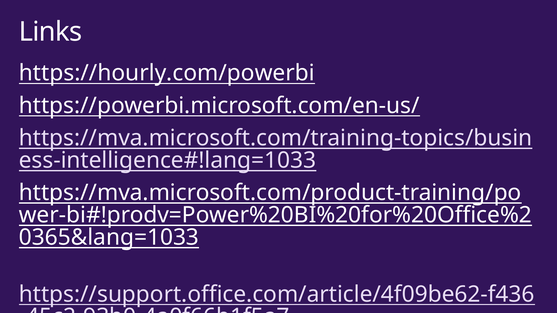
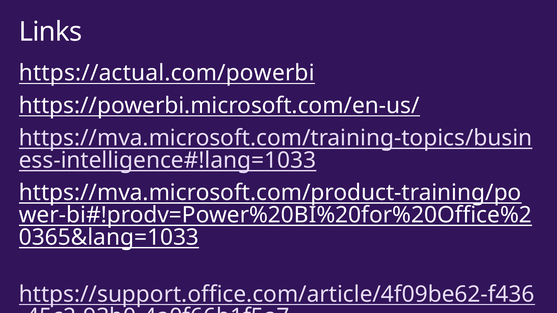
https://hourly.com/powerbi: https://hourly.com/powerbi -> https://actual.com/powerbi
